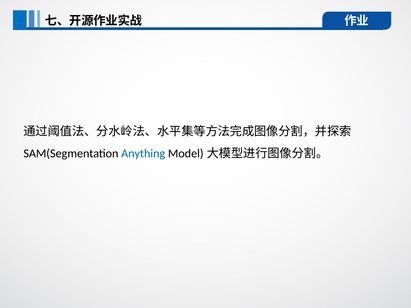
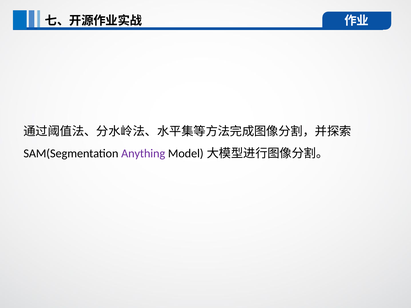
Anything colour: blue -> purple
